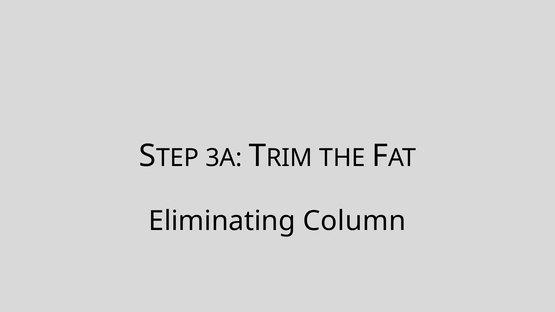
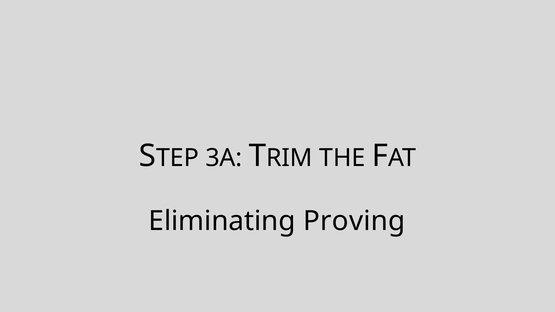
Column: Column -> Proving
